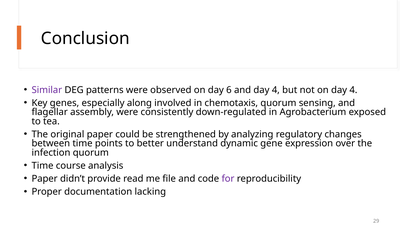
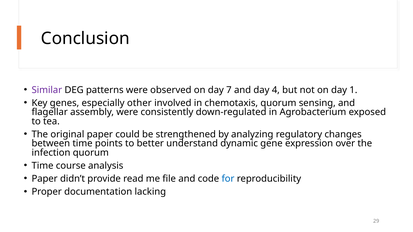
6: 6 -> 7
on day 4: 4 -> 1
along: along -> other
for colour: purple -> blue
